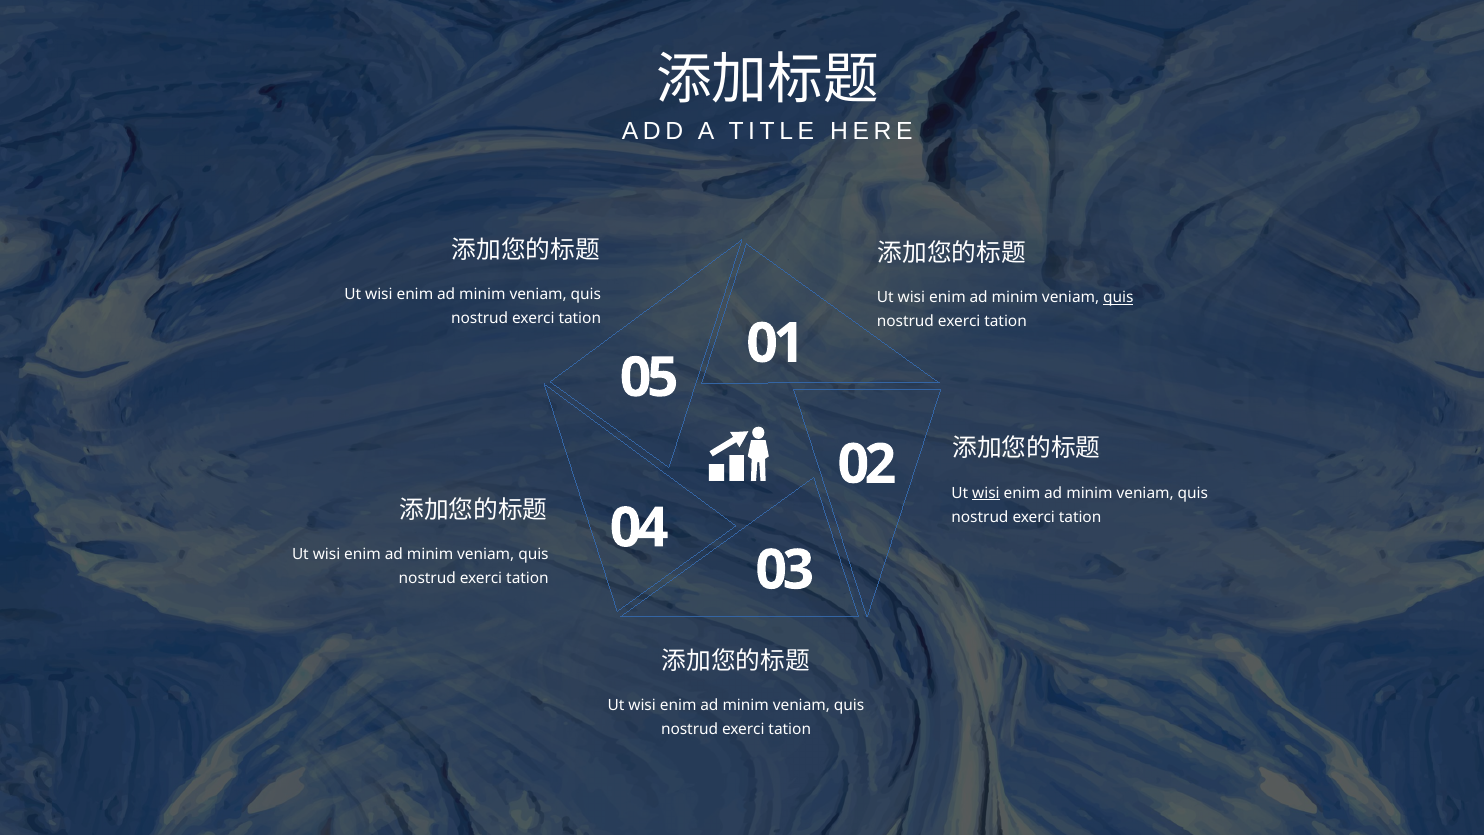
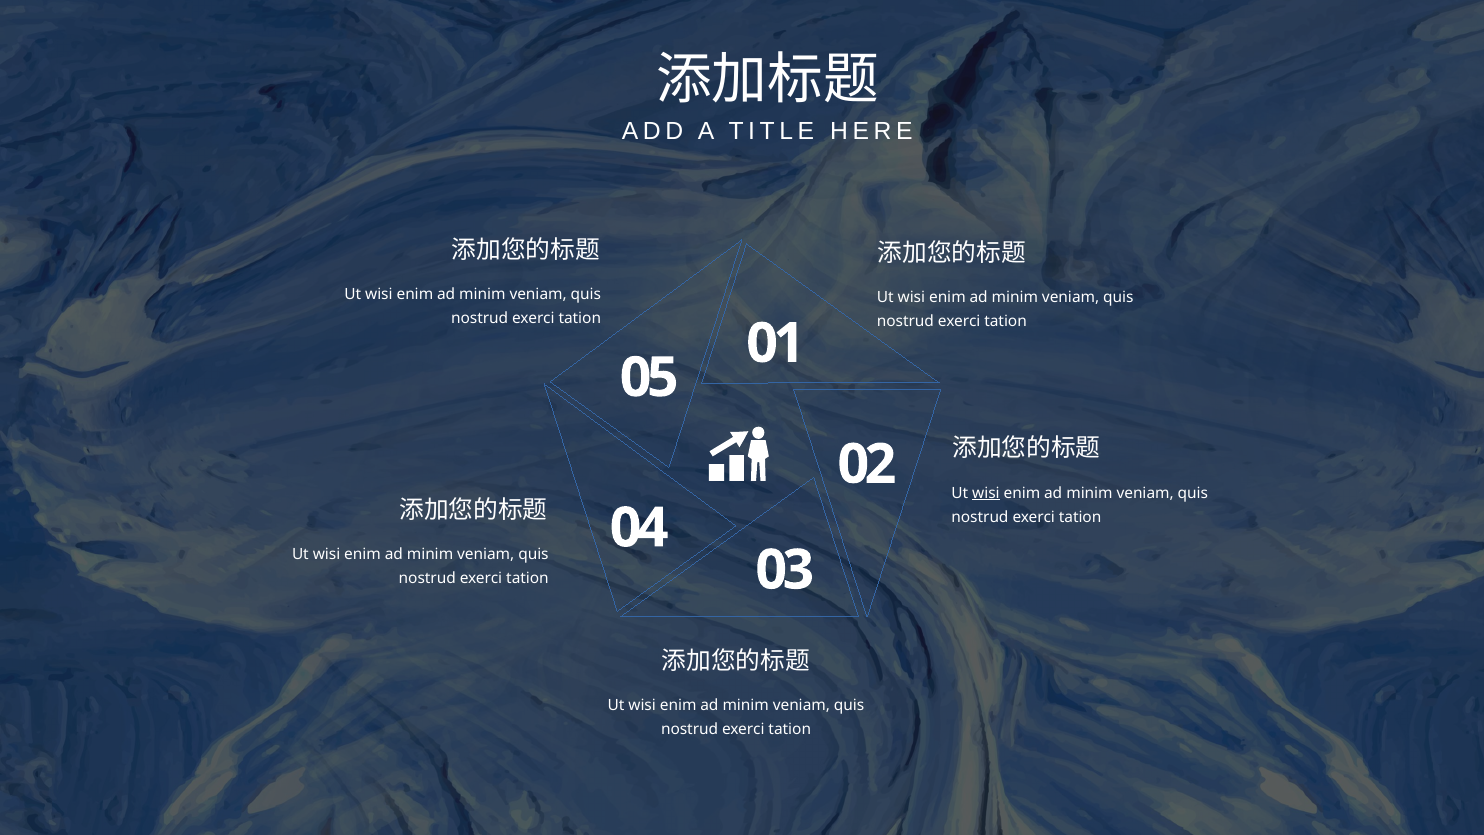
quis at (1118, 298) underline: present -> none
